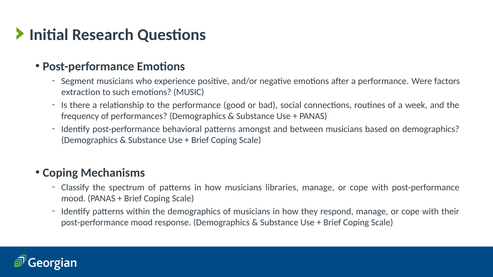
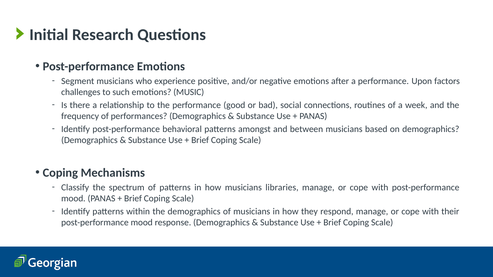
Were: Were -> Upon
extraction: extraction -> challenges
